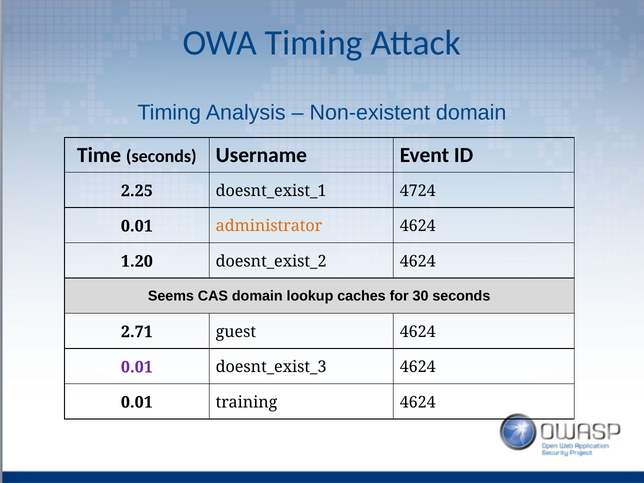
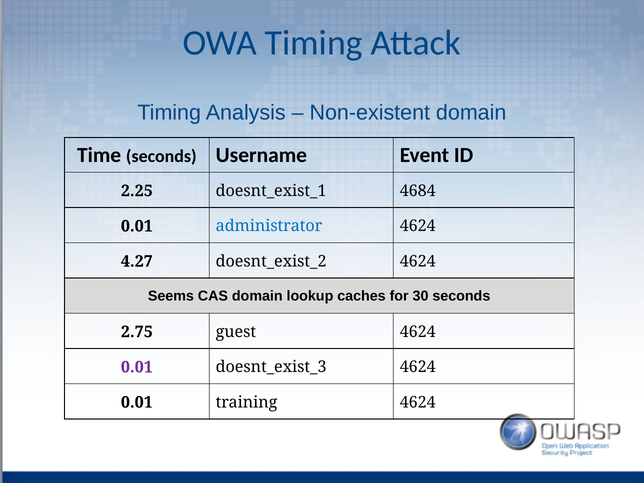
4724: 4724 -> 4684
administrator colour: orange -> blue
1.20: 1.20 -> 4.27
2.71: 2.71 -> 2.75
